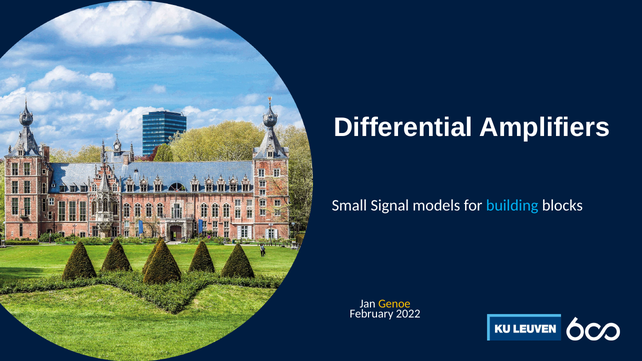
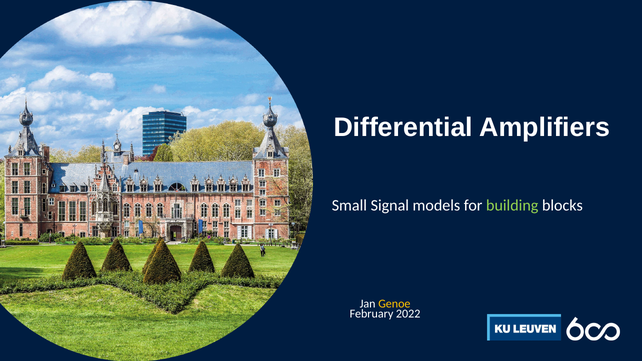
building colour: light blue -> light green
